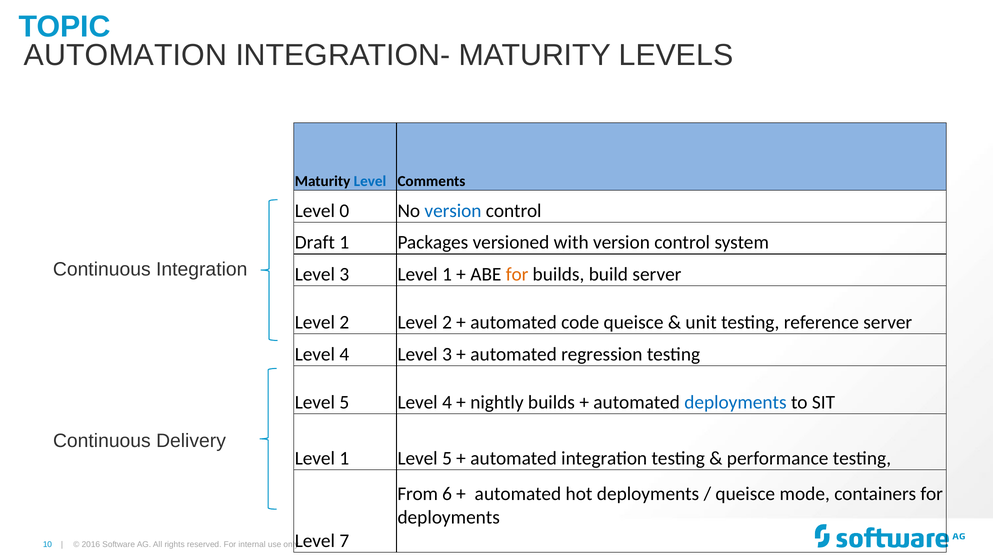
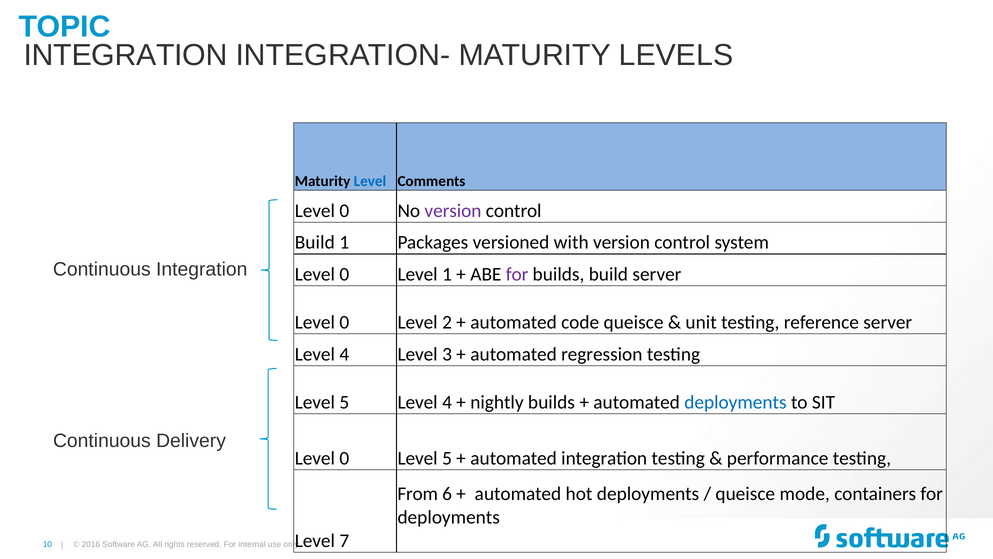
AUTOMATION at (125, 55): AUTOMATION -> INTEGRATION
version at (453, 211) colour: blue -> purple
Draft at (315, 242): Draft -> Build
3 at (344, 274): 3 -> 0
for at (517, 274) colour: orange -> purple
2 at (344, 322): 2 -> 0
1 at (344, 458): 1 -> 0
